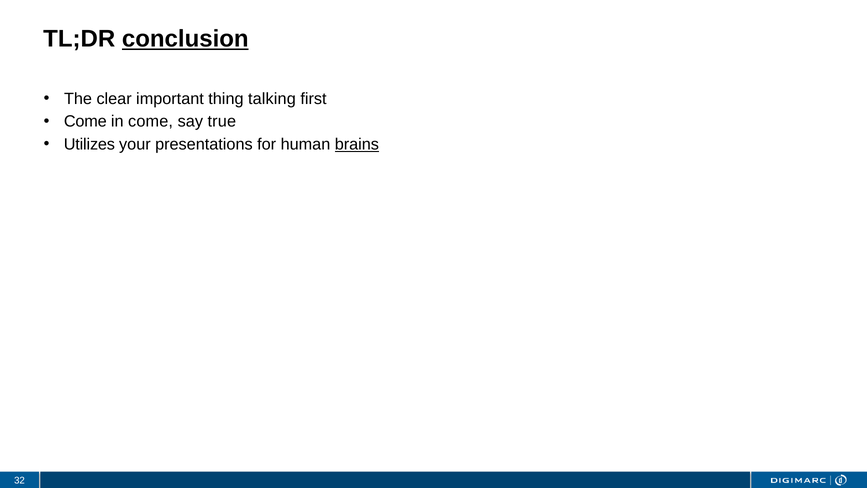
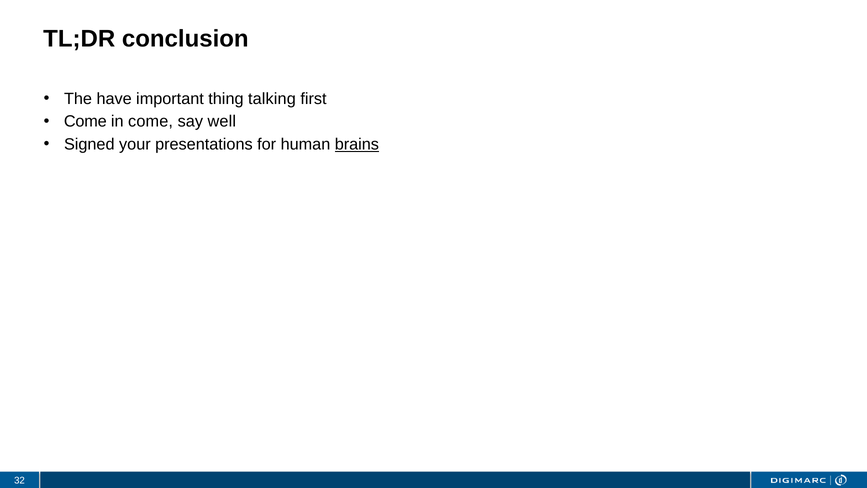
conclusion underline: present -> none
clear: clear -> have
true: true -> well
Utilizes: Utilizes -> Signed
